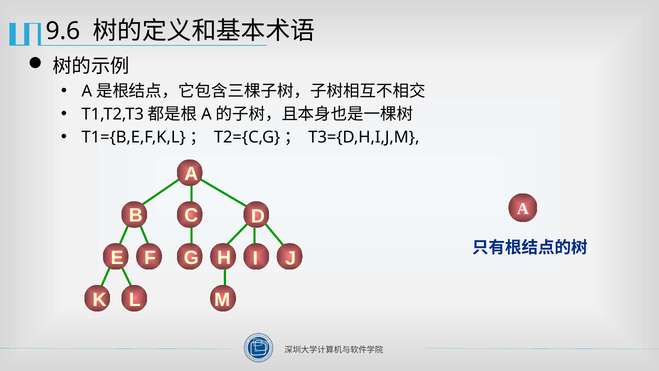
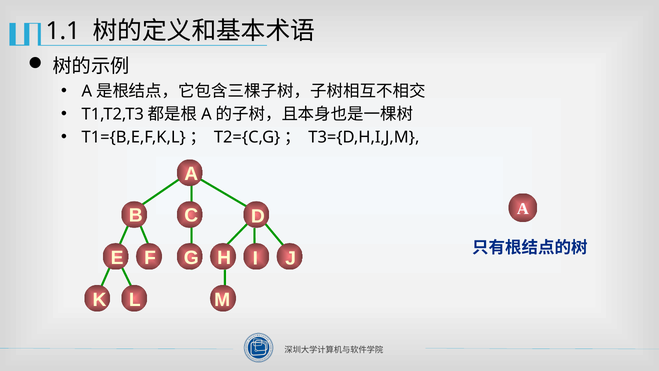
9.6: 9.6 -> 1.1
